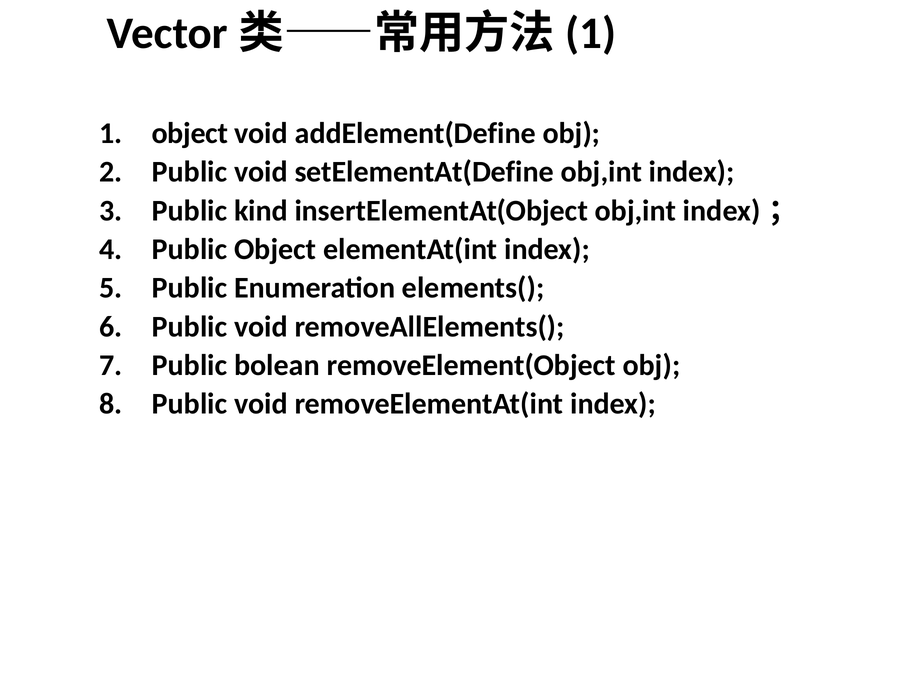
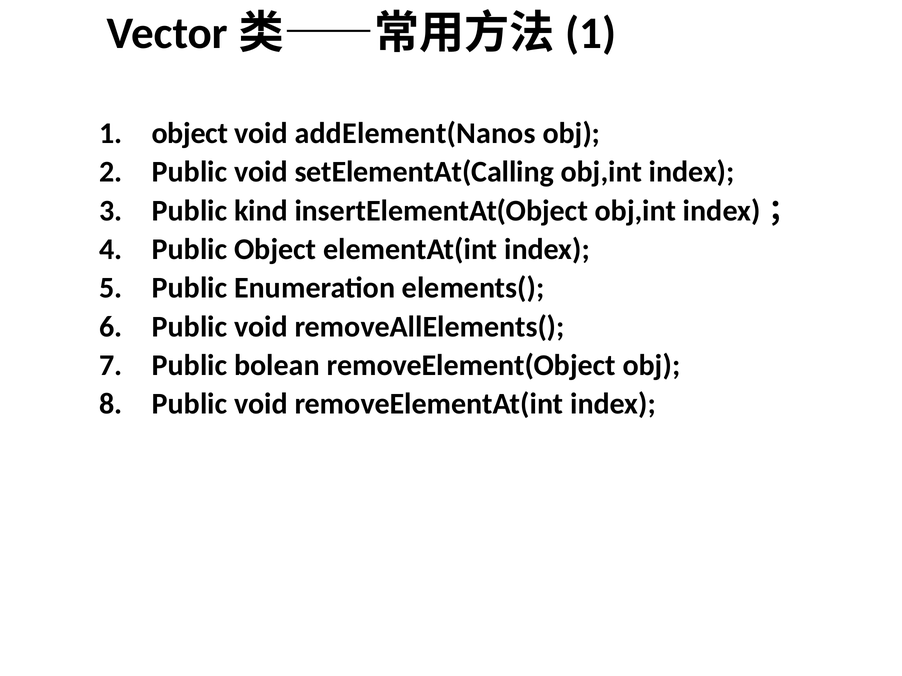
addElement(Define: addElement(Define -> addElement(Nanos
setElementAt(Define: setElementAt(Define -> setElementAt(Calling
